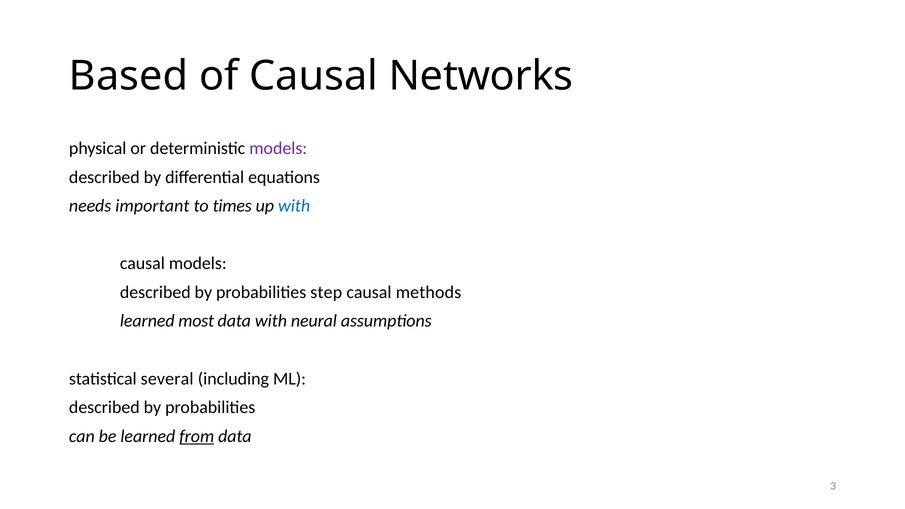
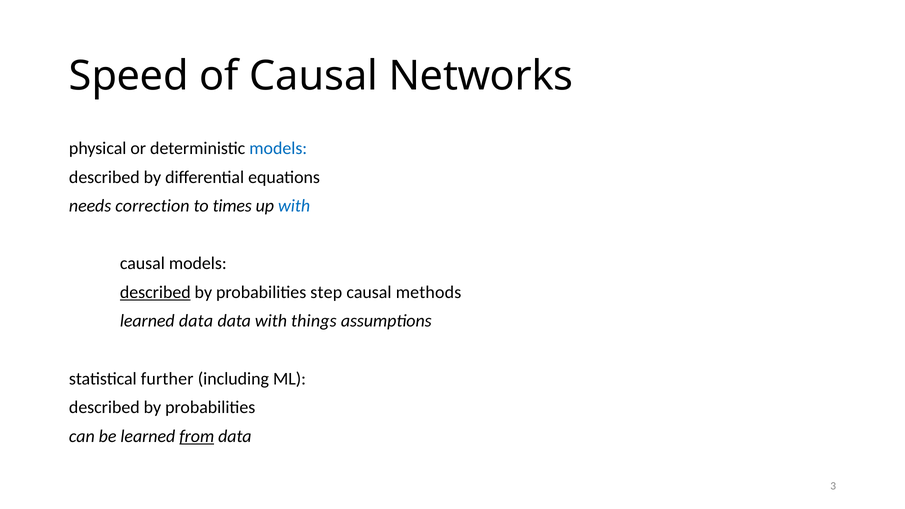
Based: Based -> Speed
models at (278, 148) colour: purple -> blue
important: important -> correction
described at (155, 292) underline: none -> present
learned most: most -> data
neural: neural -> things
several: several -> further
